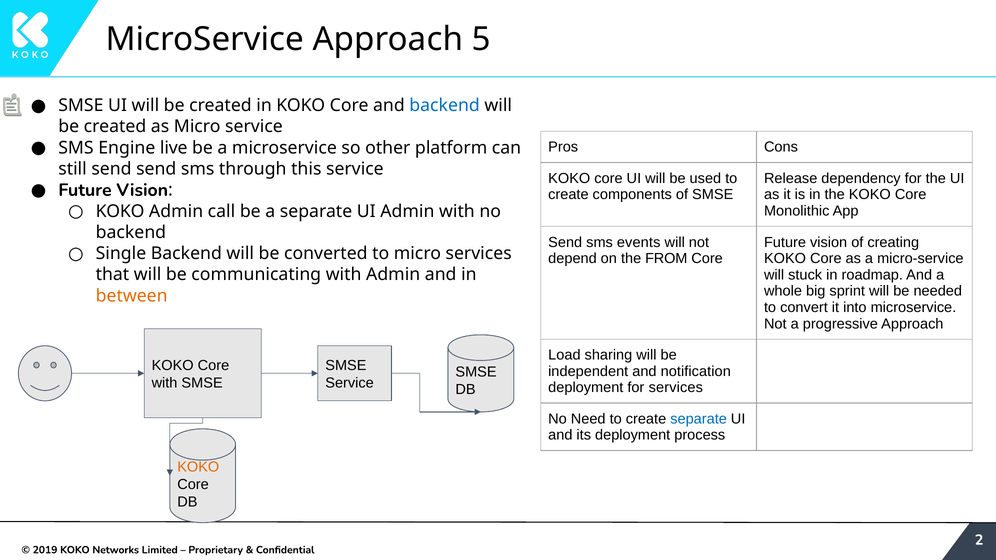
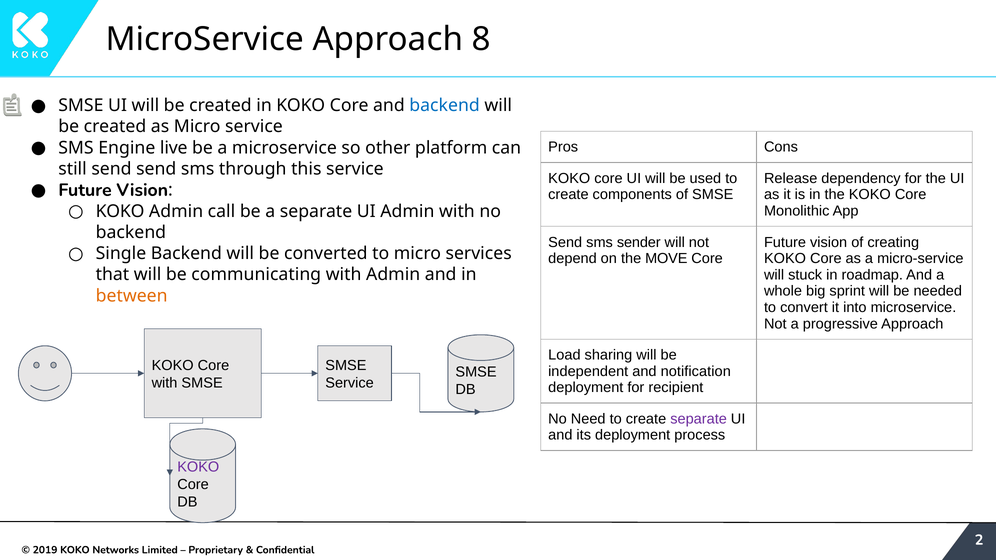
5: 5 -> 8
events: events -> sender
FROM: FROM -> MOVE
for services: services -> recipient
separate at (699, 419) colour: blue -> purple
KOKO at (198, 467) colour: orange -> purple
